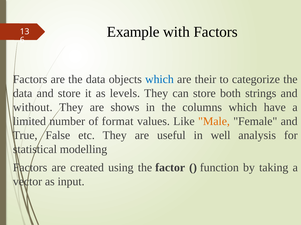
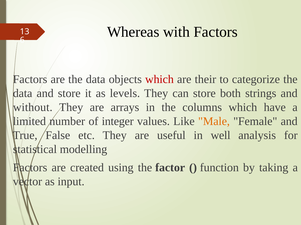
Example: Example -> Whereas
which at (159, 80) colour: blue -> red
shows: shows -> arrays
format: format -> integer
